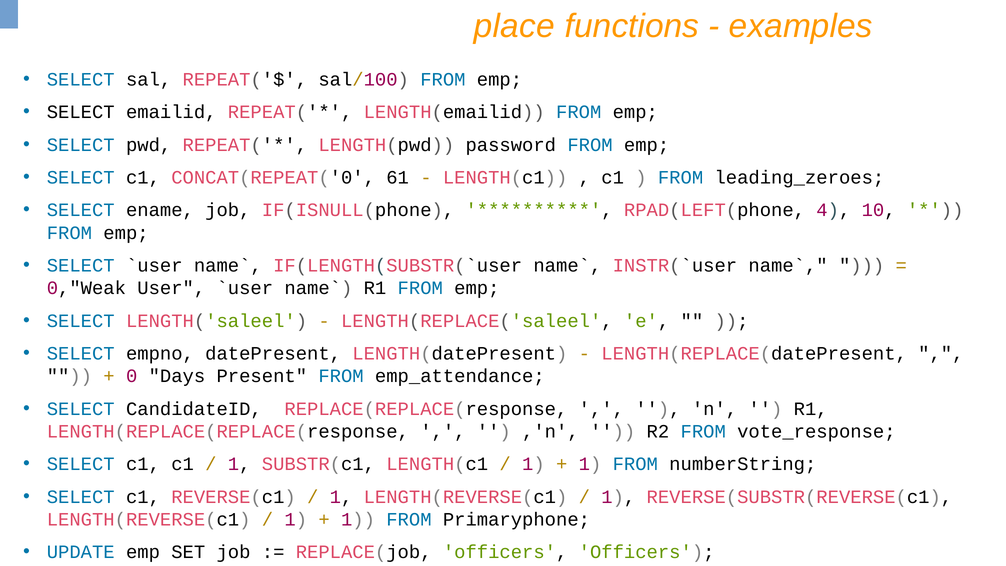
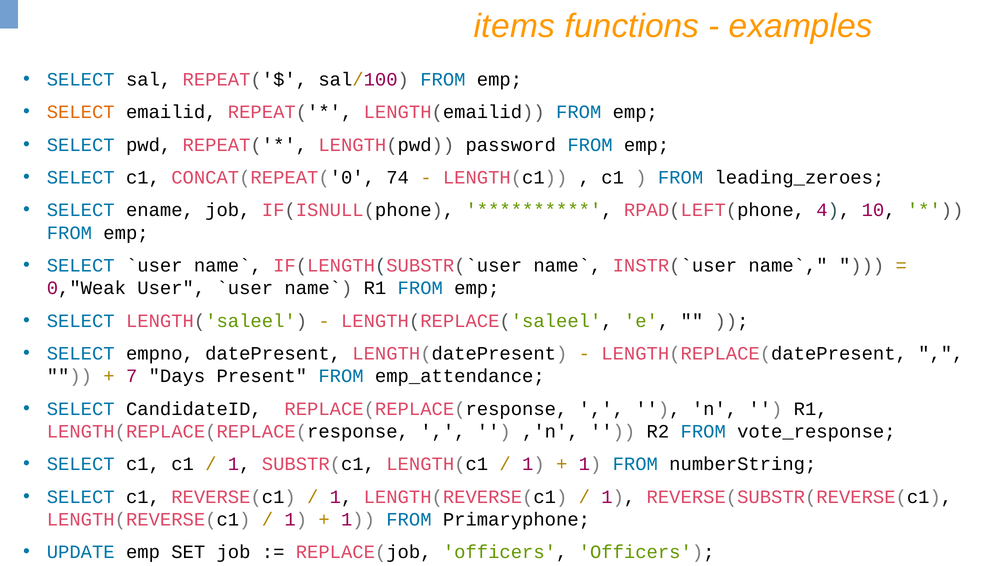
place: place -> items
SELECT at (81, 112) colour: black -> orange
61: 61 -> 74
0: 0 -> 7
